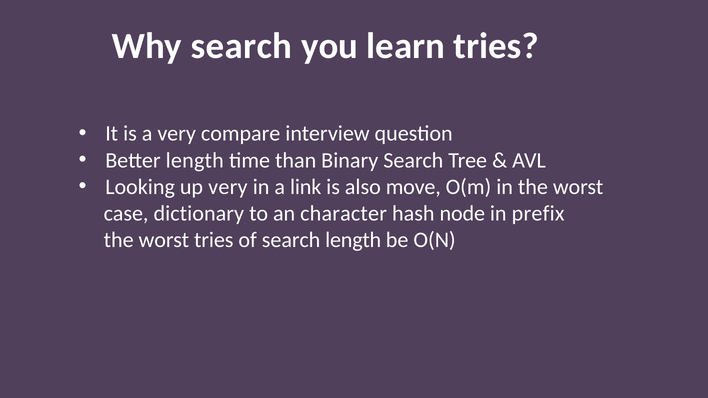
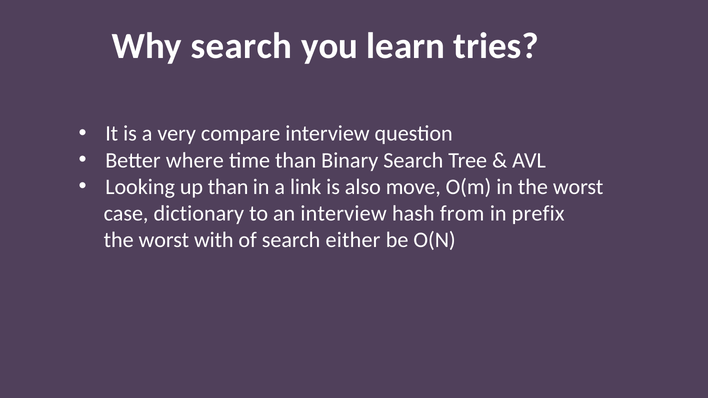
Better length: length -> where
up very: very -> than
an character: character -> interview
node: node -> from
worst tries: tries -> with
search length: length -> either
